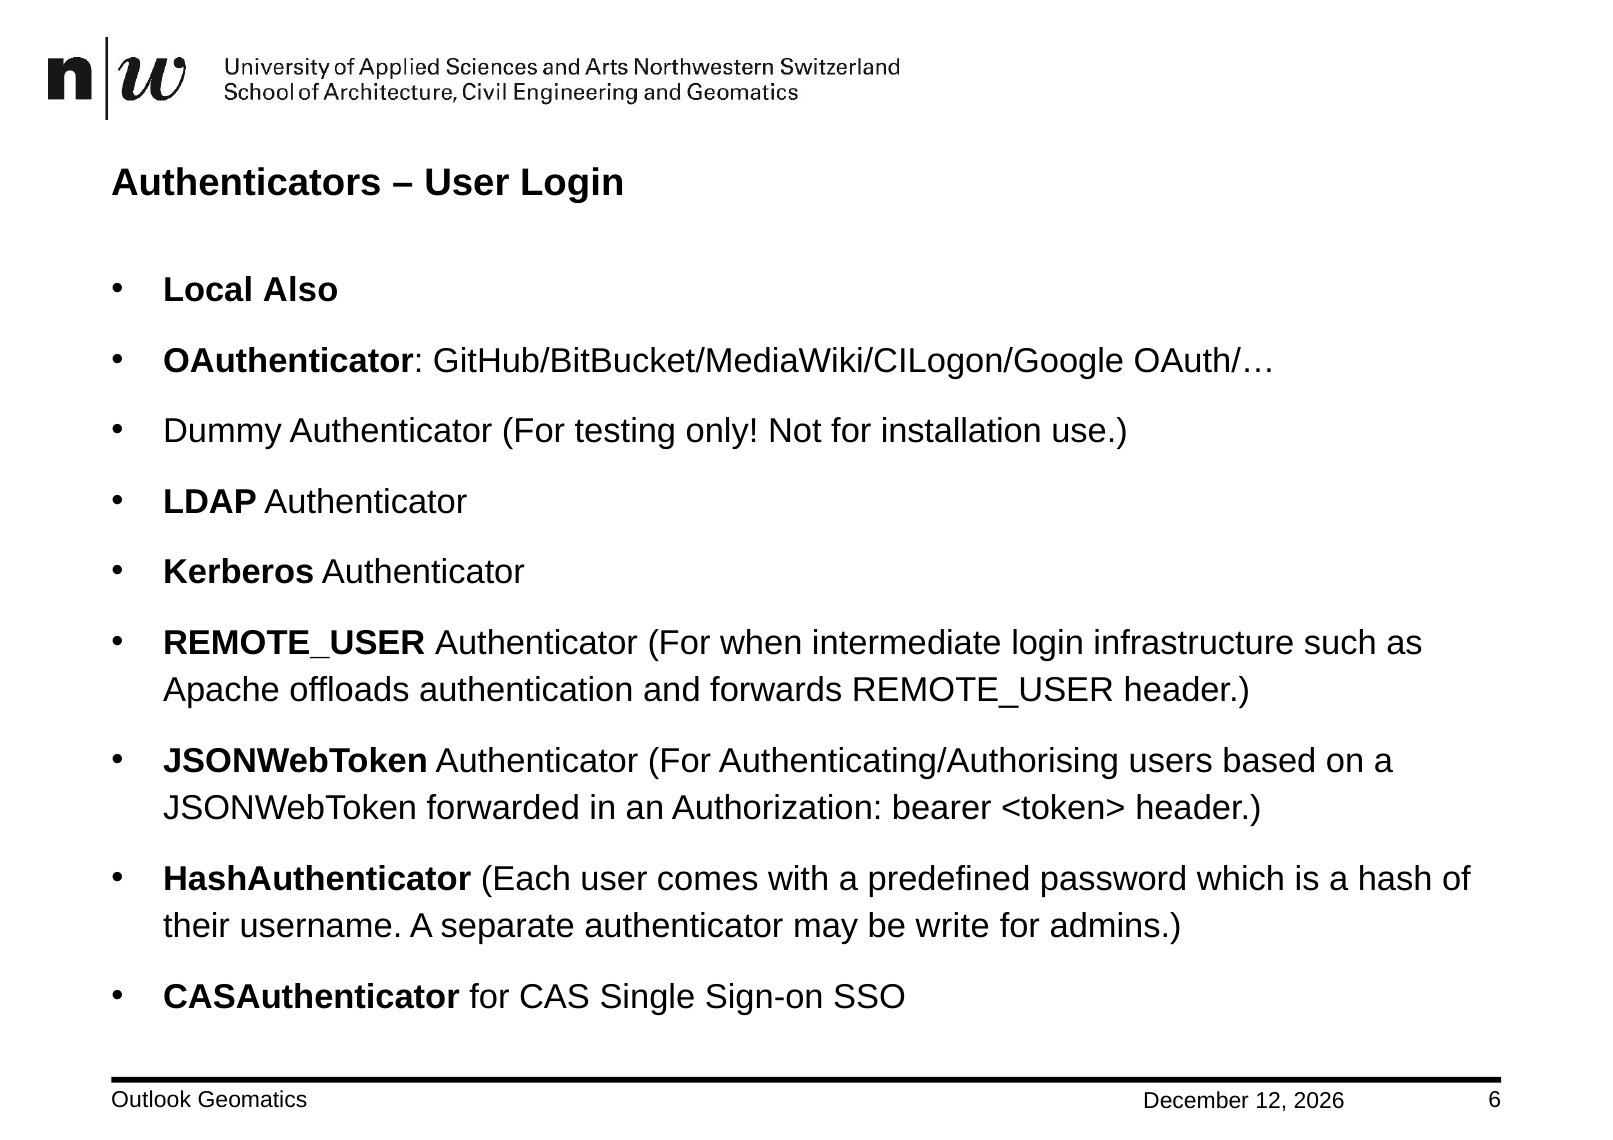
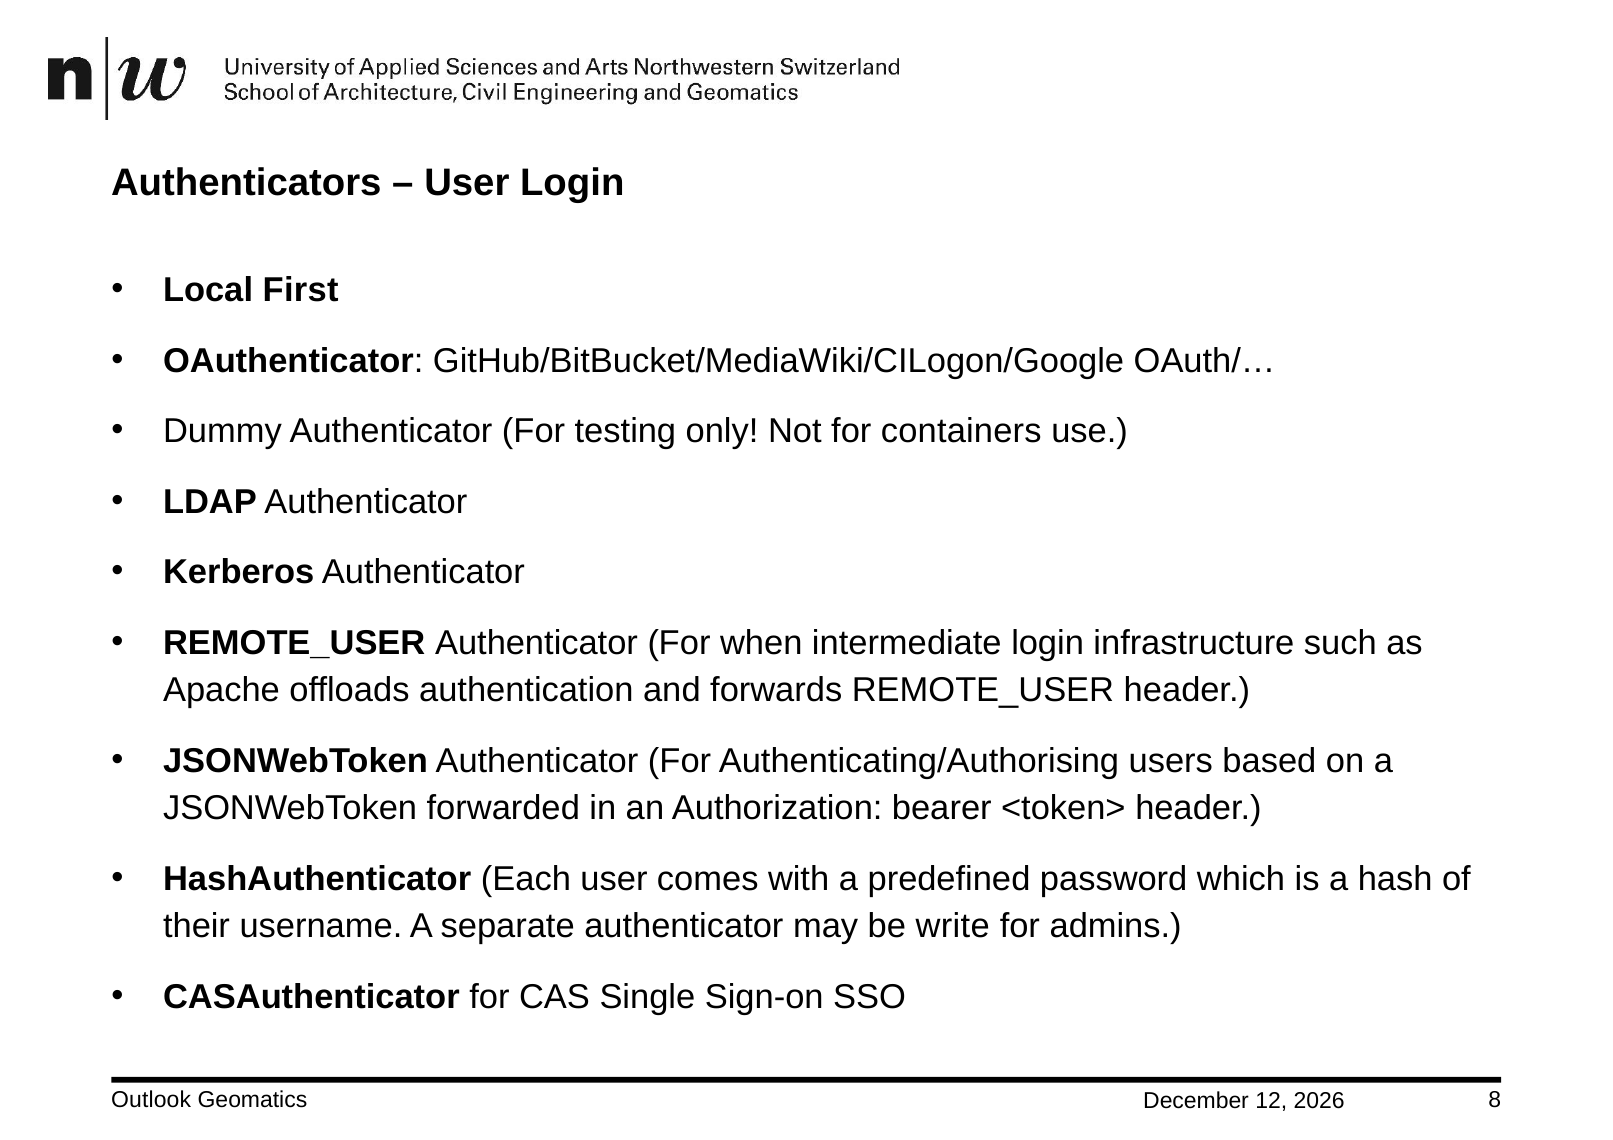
Also: Also -> First
installation: installation -> containers
6: 6 -> 8
